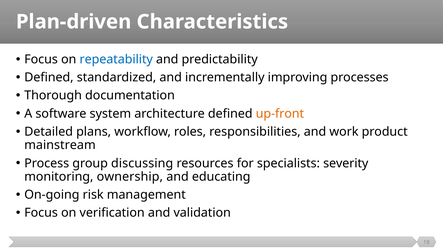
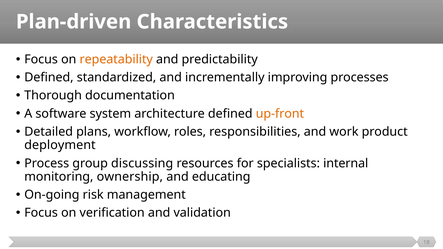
repeatability colour: blue -> orange
mainstream: mainstream -> deployment
severity: severity -> internal
